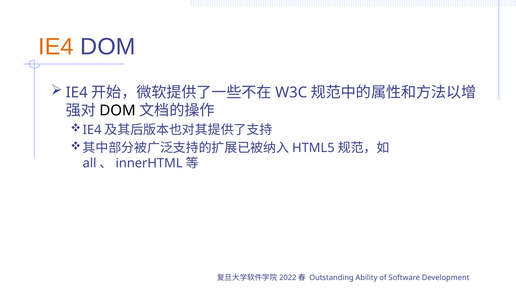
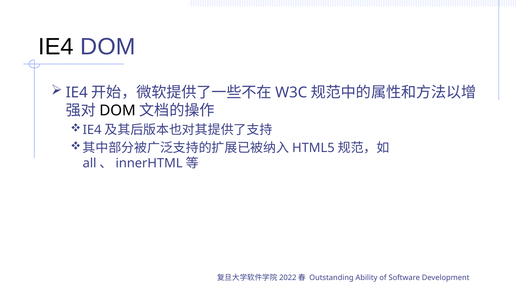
IE4 at (56, 47) colour: orange -> black
